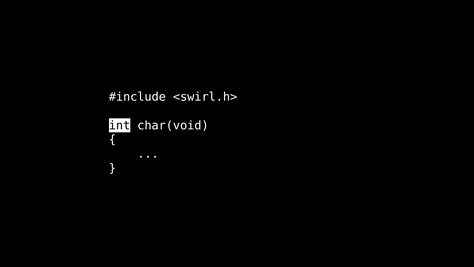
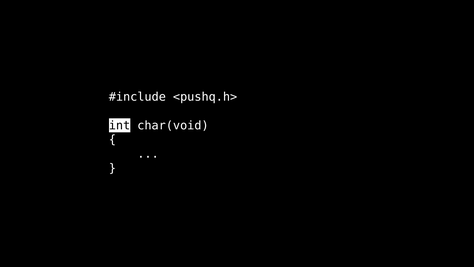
<swirl.h>: <swirl.h> -> <pushq.h>
